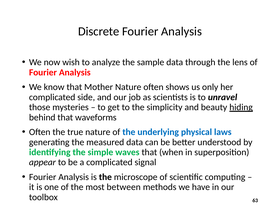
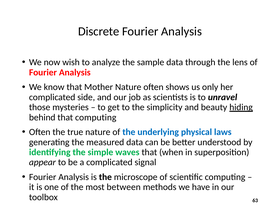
that waveforms: waveforms -> computing
